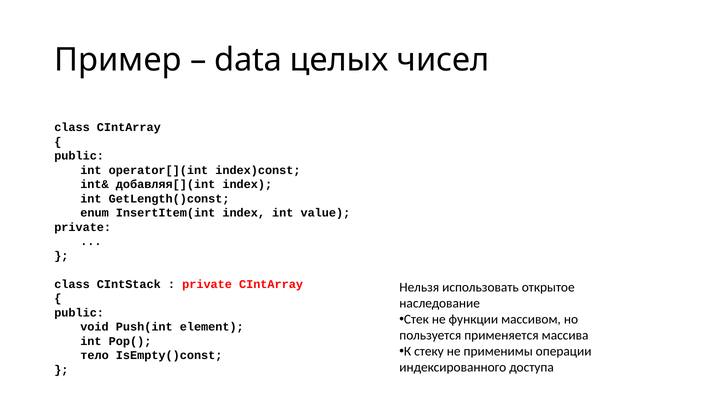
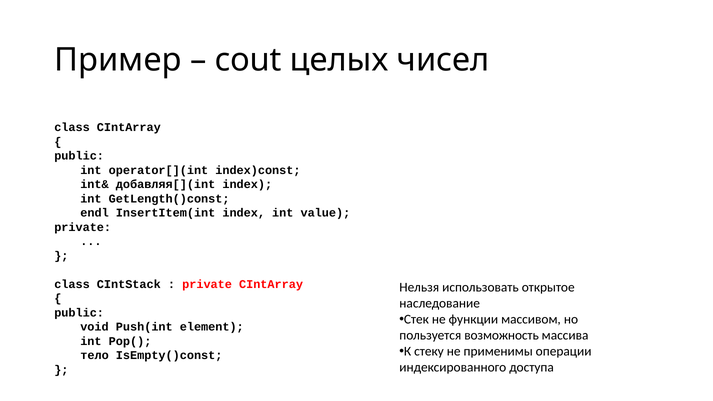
data: data -> cout
enum: enum -> endl
применяется: применяется -> возможность
